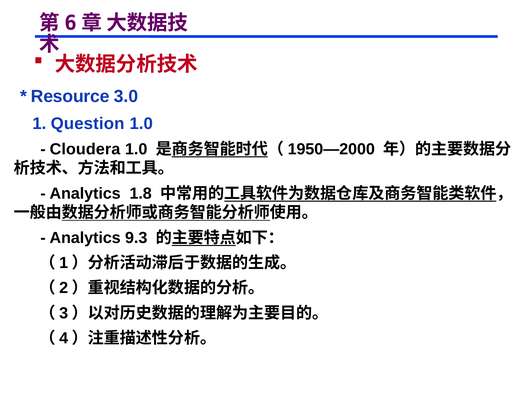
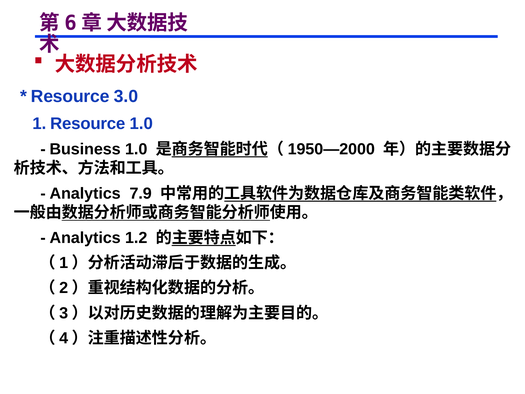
1 Question: Question -> Resource
Cloudera: Cloudera -> Business
1.8: 1.8 -> 7.9
9.3: 9.3 -> 1.2
